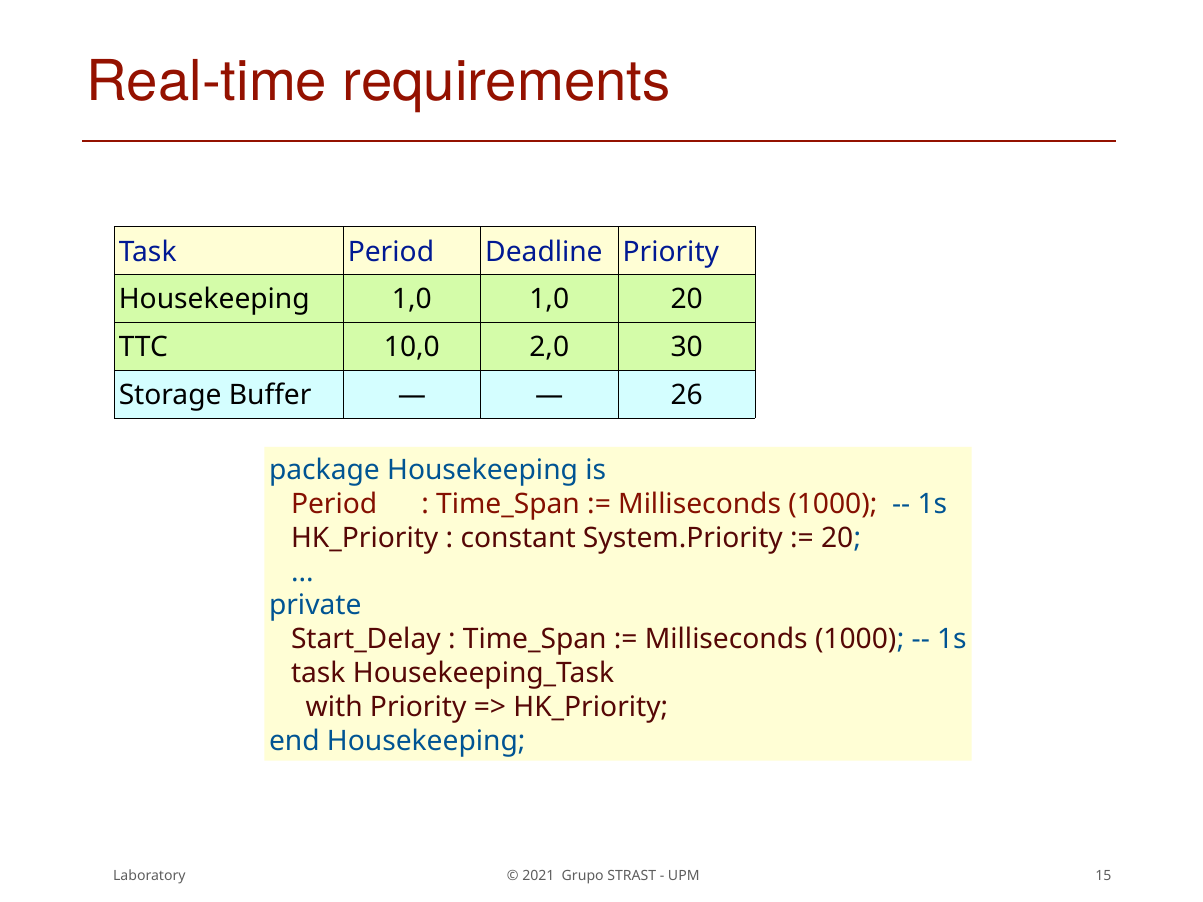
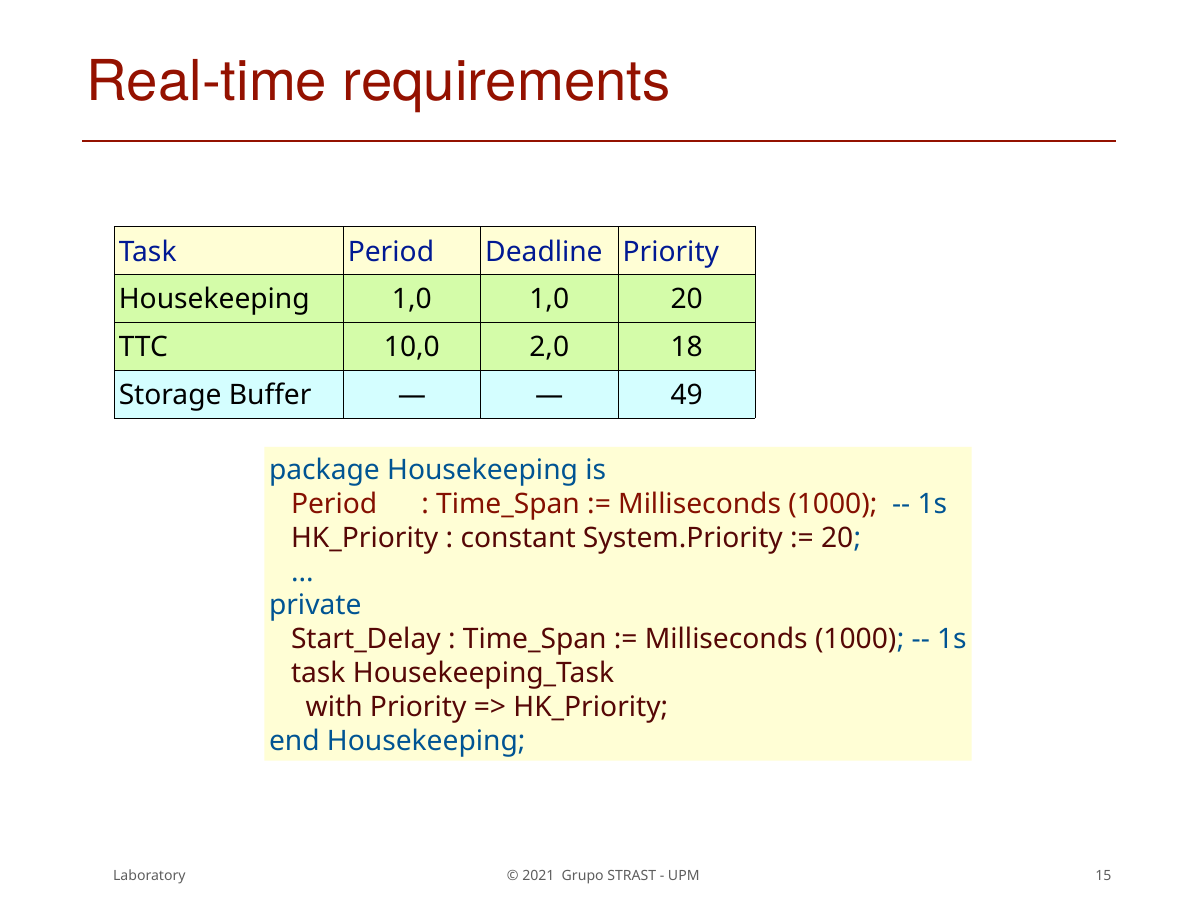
30: 30 -> 18
26: 26 -> 49
